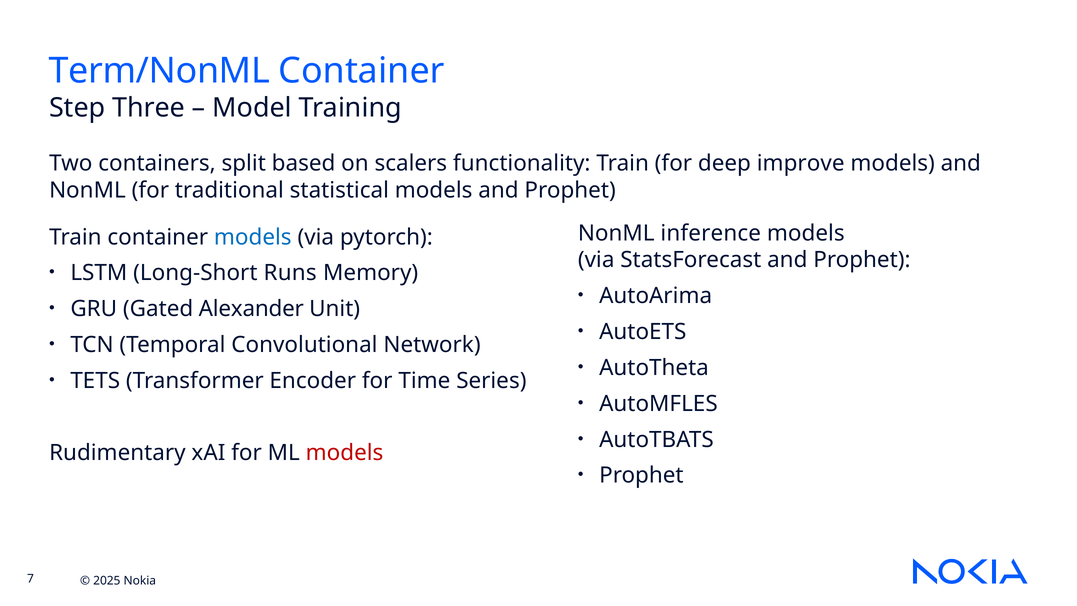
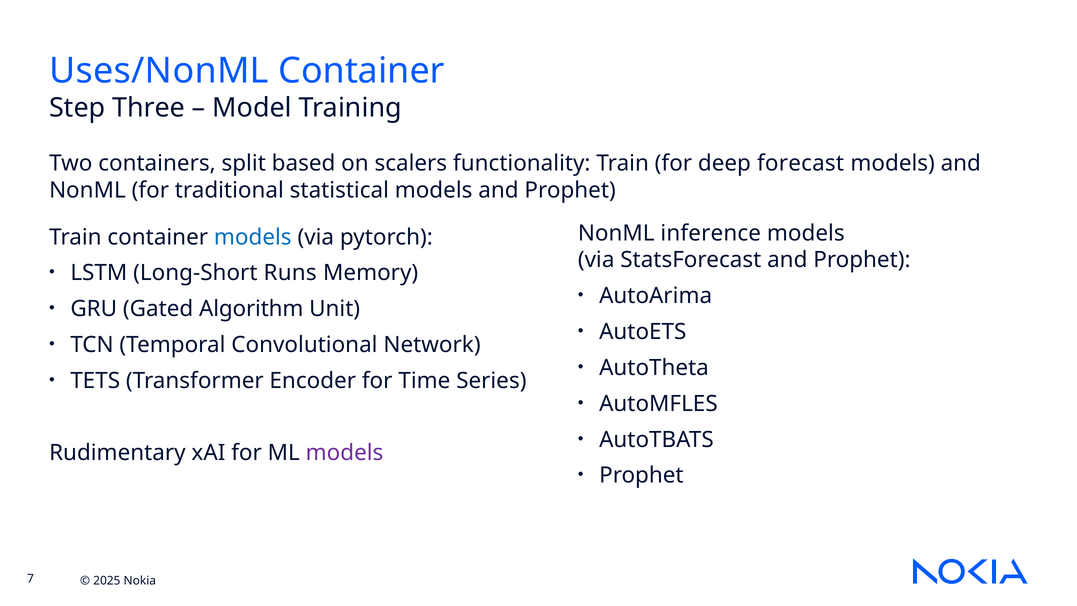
Term/NonML: Term/NonML -> Uses/NonML
improve: improve -> forecast
Alexander: Alexander -> Algorithm
models at (345, 452) colour: red -> purple
